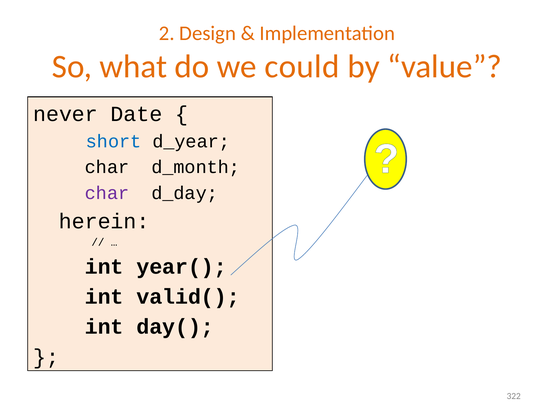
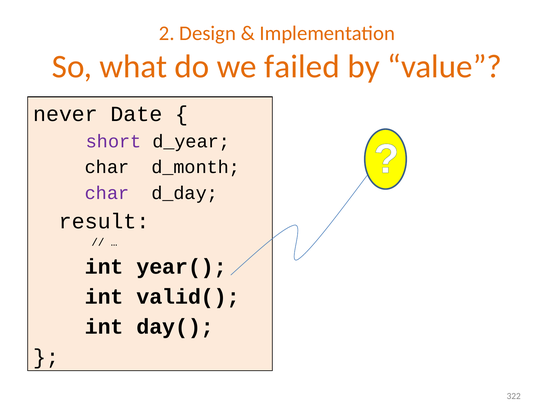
could: could -> failed
short colour: blue -> purple
herein: herein -> result
